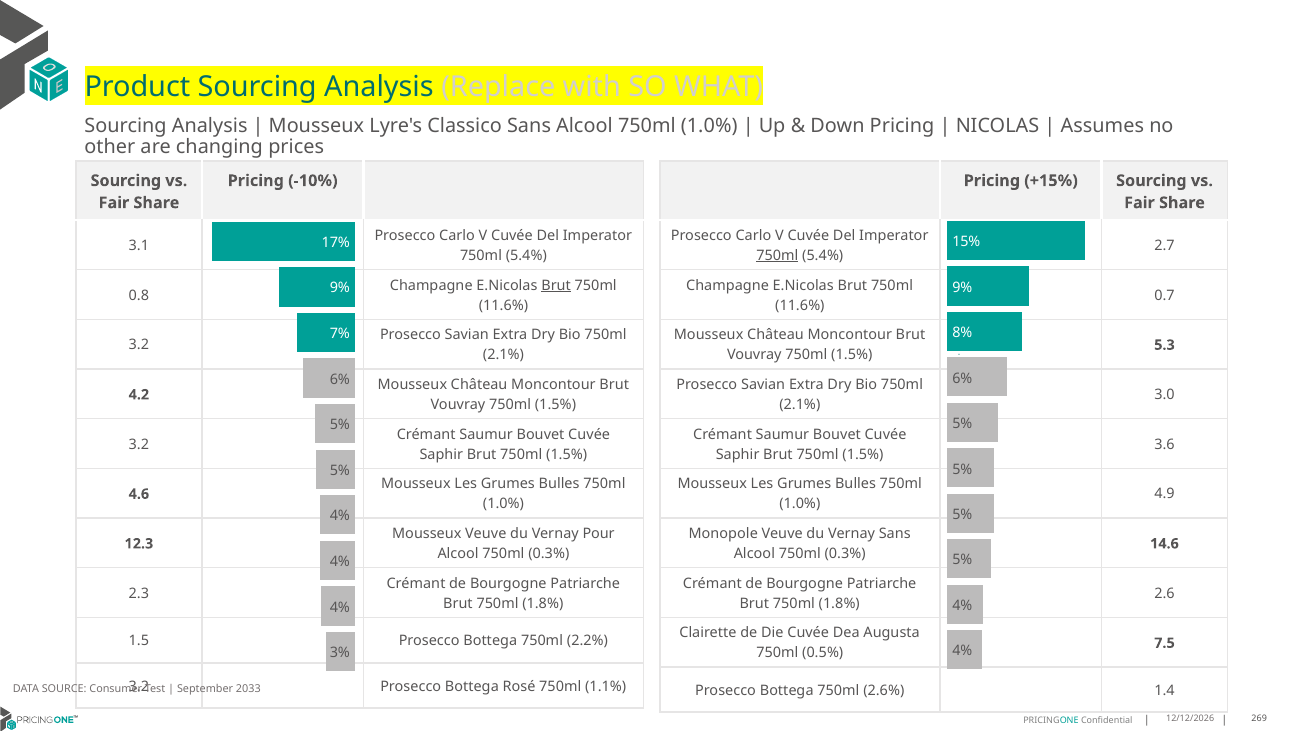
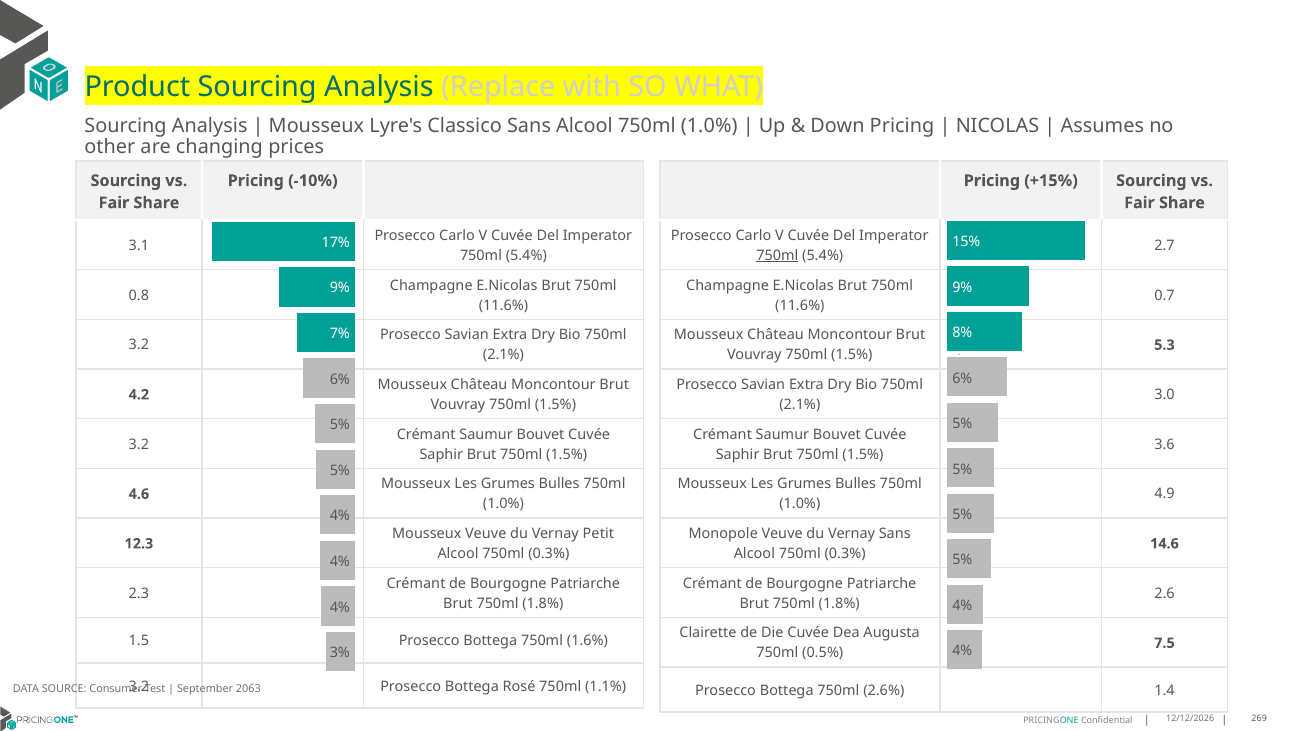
Brut at (556, 285) underline: present -> none
Pour: Pour -> Petit
2.2%: 2.2% -> 1.6%
2033: 2033 -> 2063
